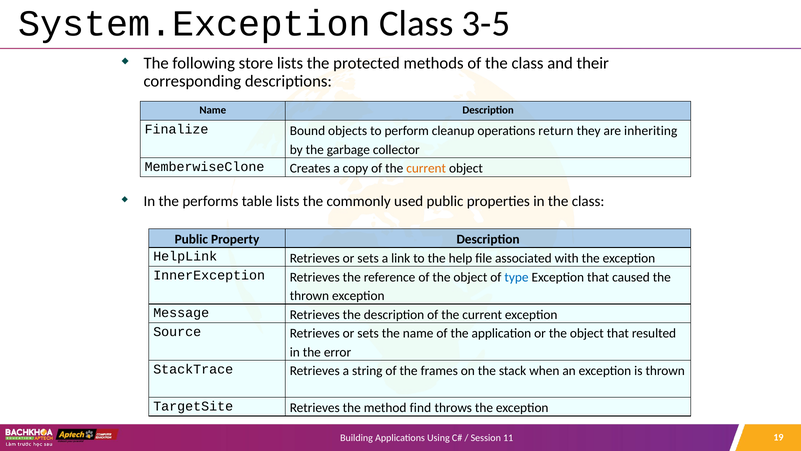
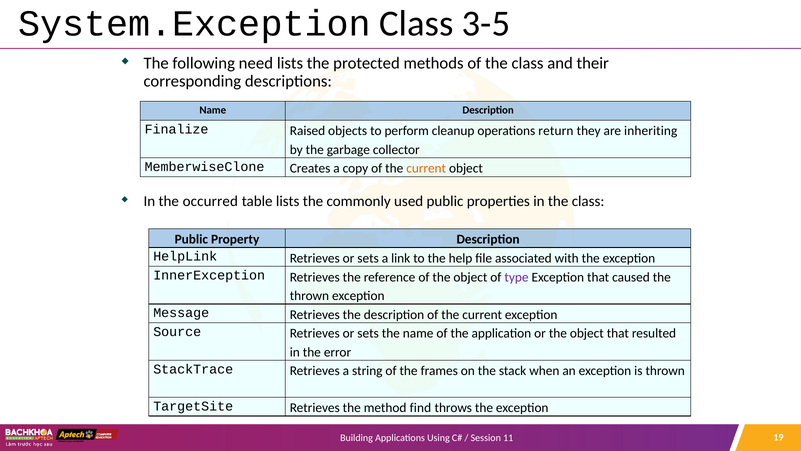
store: store -> need
Bound: Bound -> Raised
performs: performs -> occurred
type colour: blue -> purple
